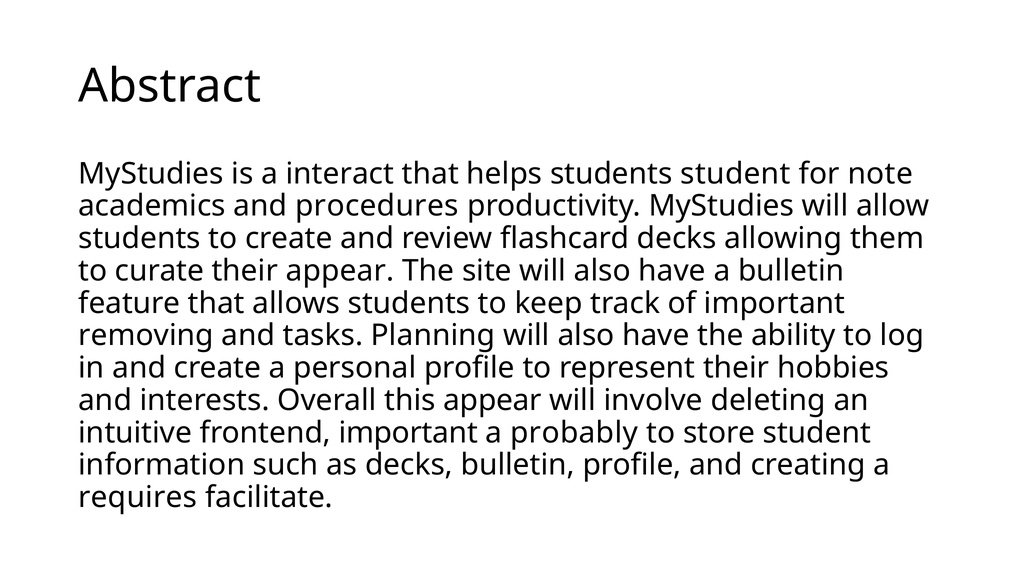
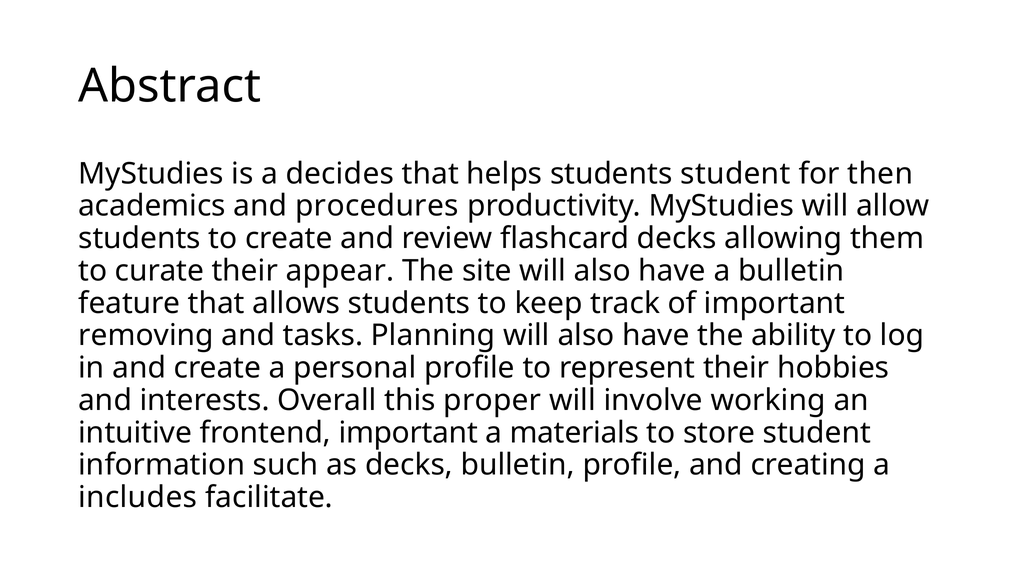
interact: interact -> decides
note: note -> then
this appear: appear -> proper
deleting: deleting -> working
probably: probably -> materials
requires: requires -> includes
